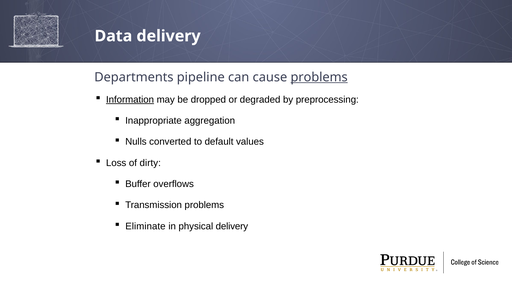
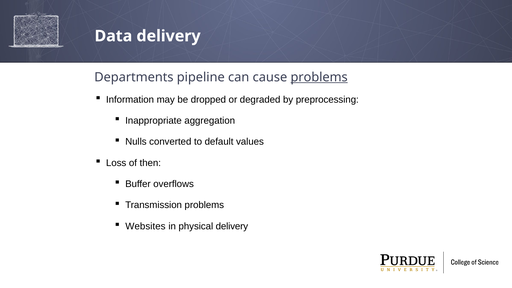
Information underline: present -> none
dirty: dirty -> then
Eliminate: Eliminate -> Websites
